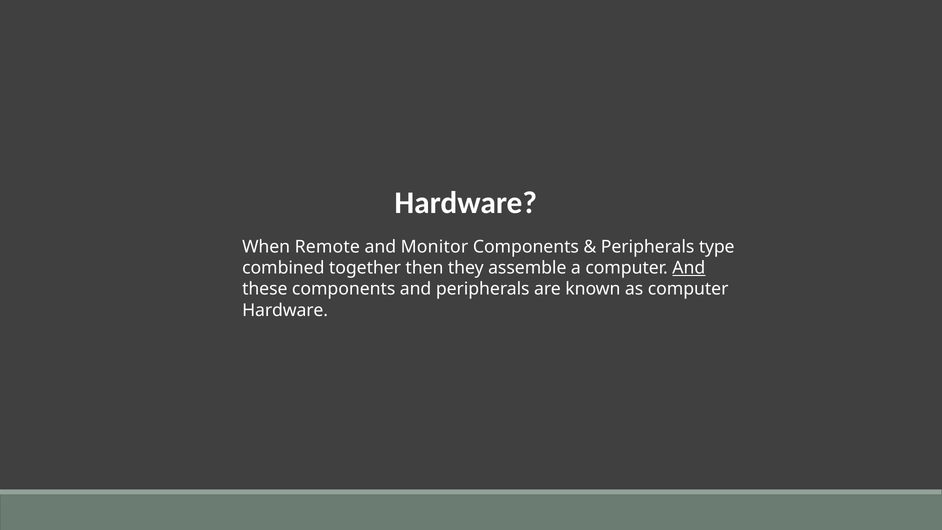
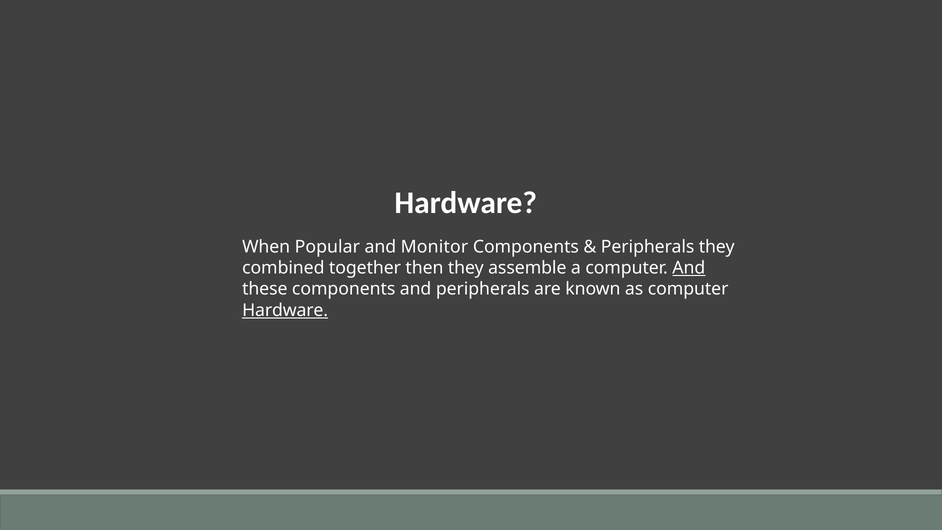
Remote: Remote -> Popular
Peripherals type: type -> they
Hardware at (285, 310) underline: none -> present
